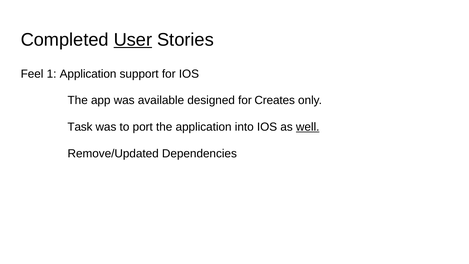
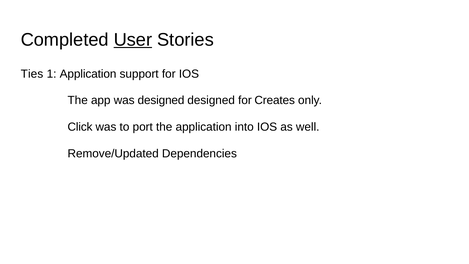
Feel: Feel -> Ties
was available: available -> designed
Task: Task -> Click
well underline: present -> none
